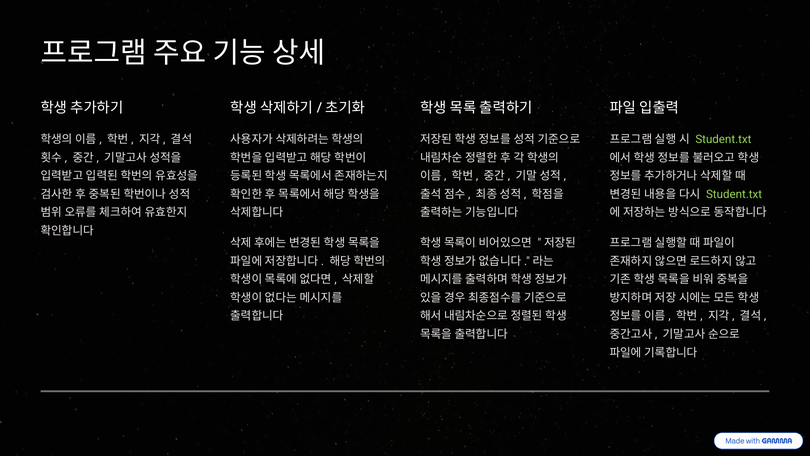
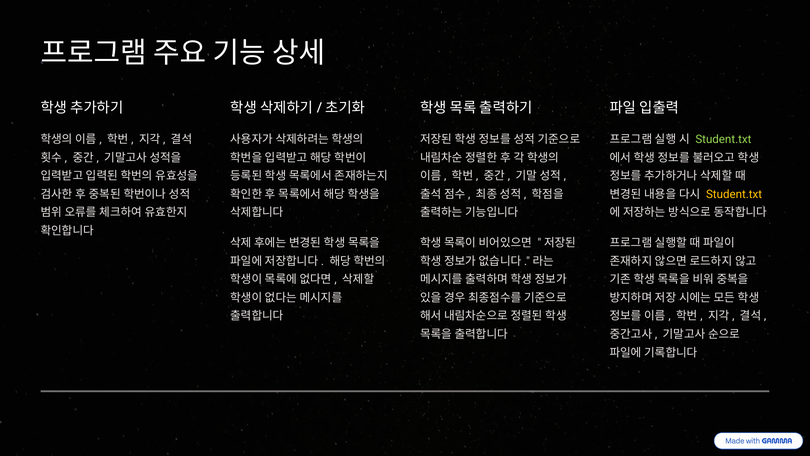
Student.txt at (734, 194) colour: light green -> yellow
